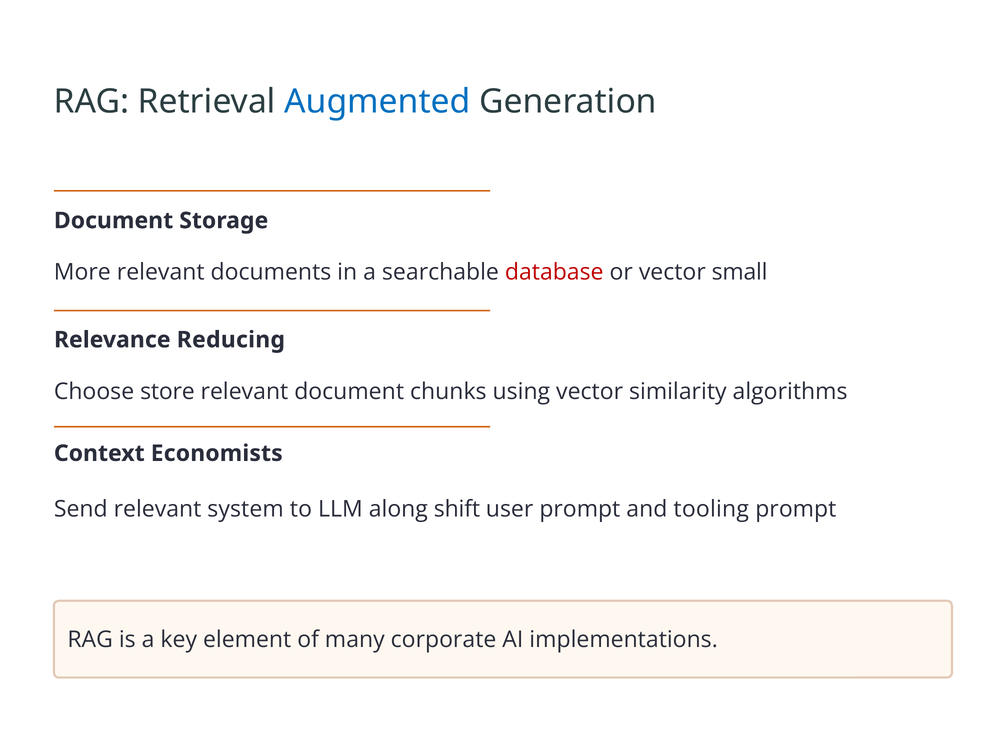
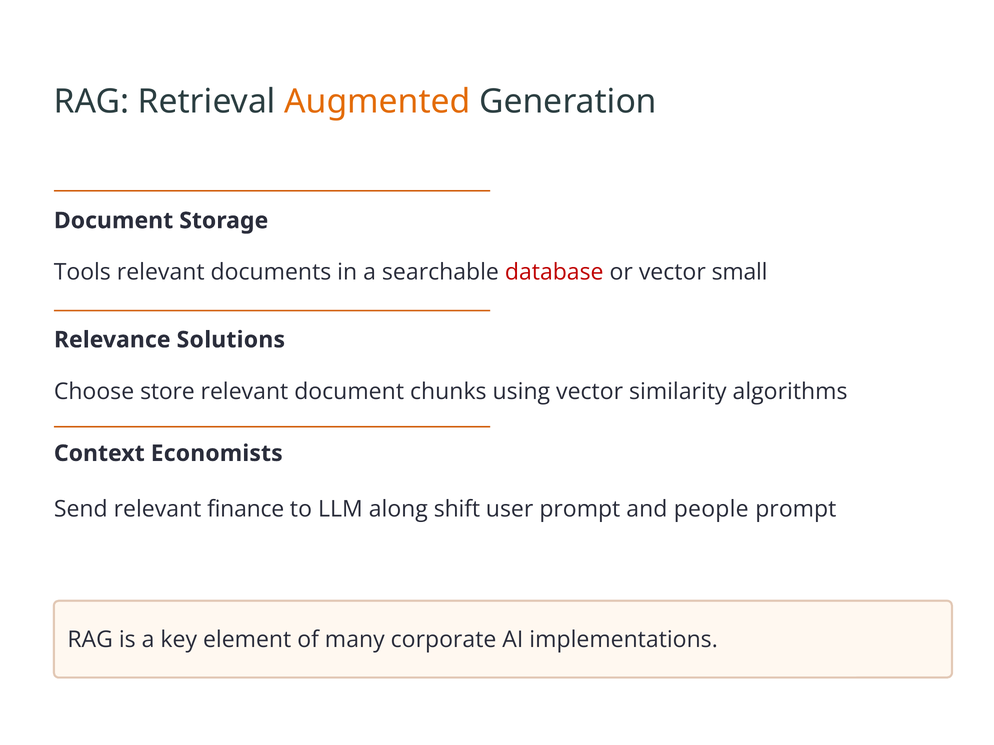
Augmented colour: blue -> orange
More: More -> Tools
Reducing: Reducing -> Solutions
system: system -> finance
tooling: tooling -> people
